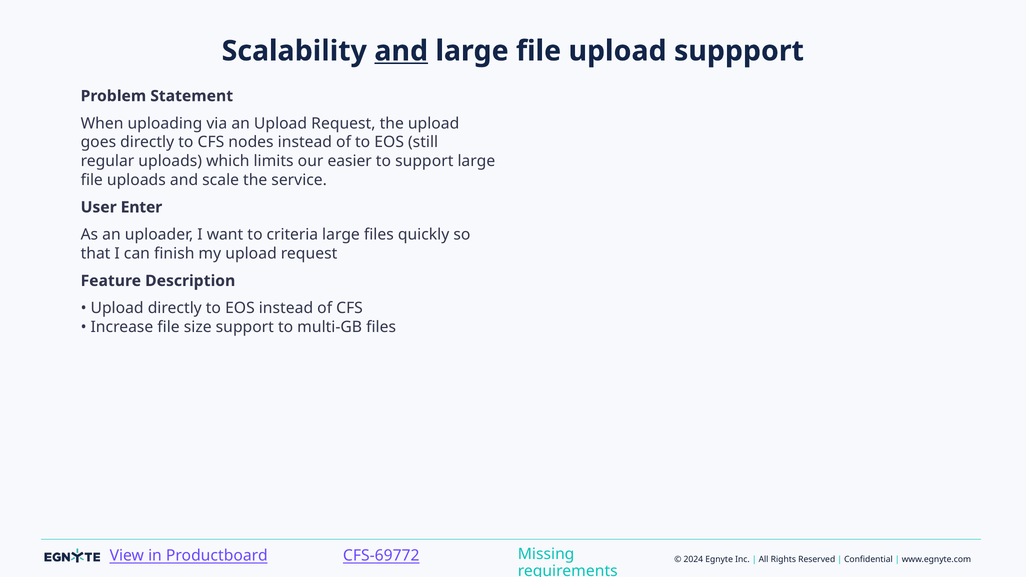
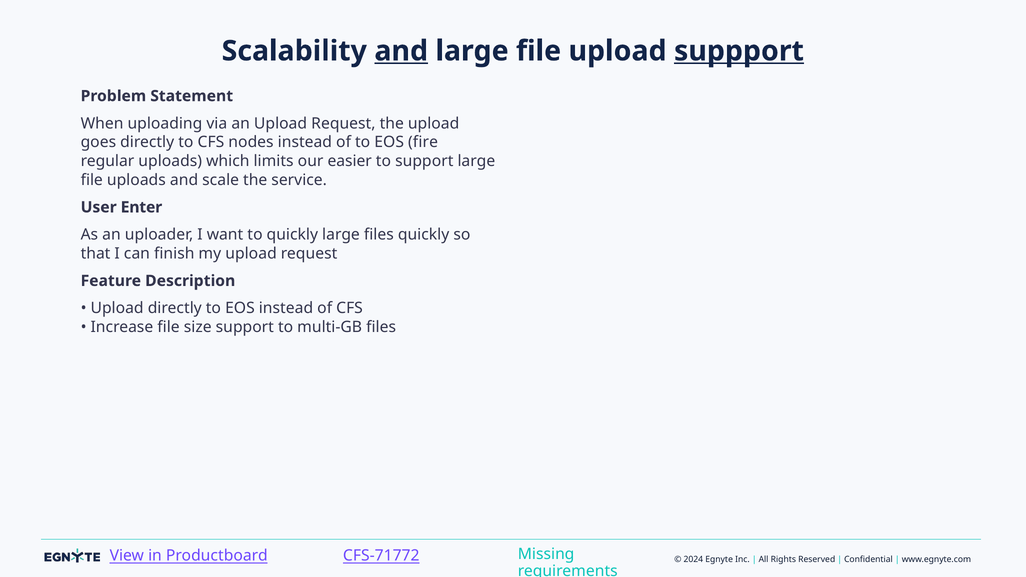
suppport underline: none -> present
still: still -> fire
to criteria: criteria -> quickly
CFS-69772: CFS-69772 -> CFS-71772
